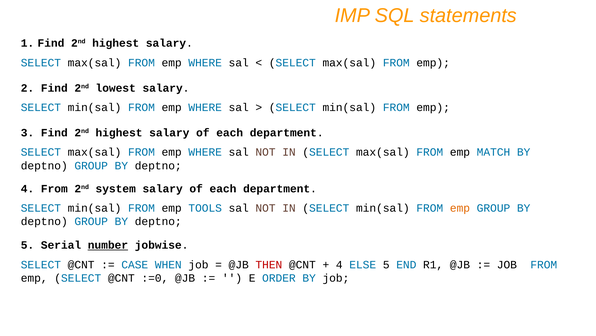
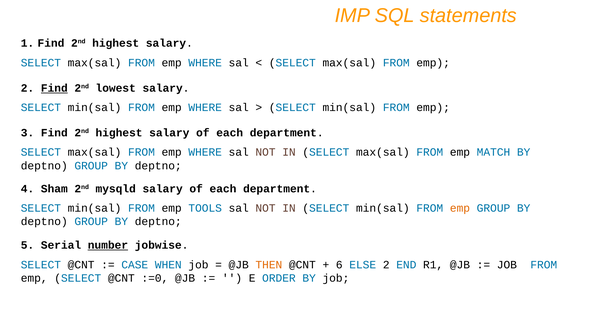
Find at (54, 88) underline: none -> present
4 From: From -> Sham
system: system -> mysqld
THEN colour: red -> orange
4 at (339, 264): 4 -> 6
ELSE 5: 5 -> 2
